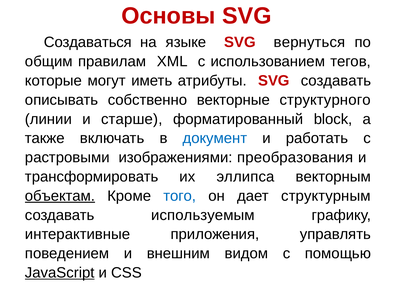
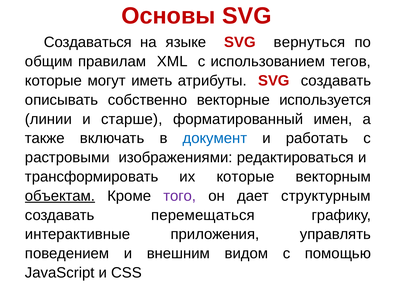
структурного: структурного -> используется
block: block -> имен
преобразования: преобразования -> редактироваться
их эллипса: эллипса -> которые
того colour: blue -> purple
используемым: используемым -> перемещаться
JavaScript underline: present -> none
